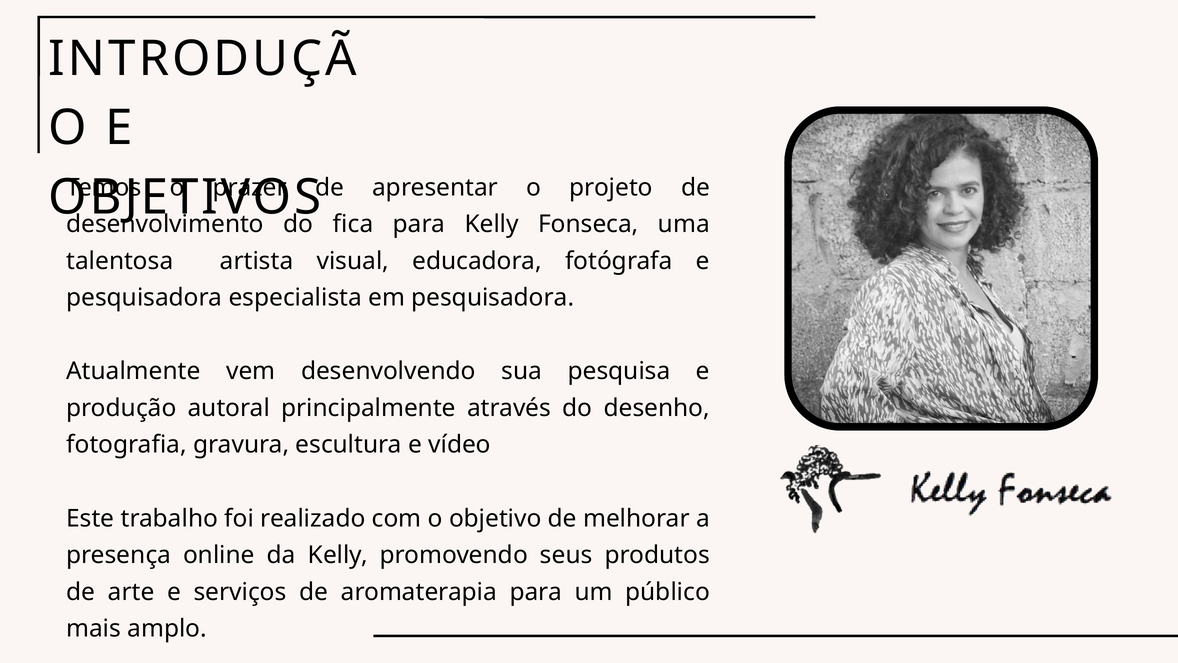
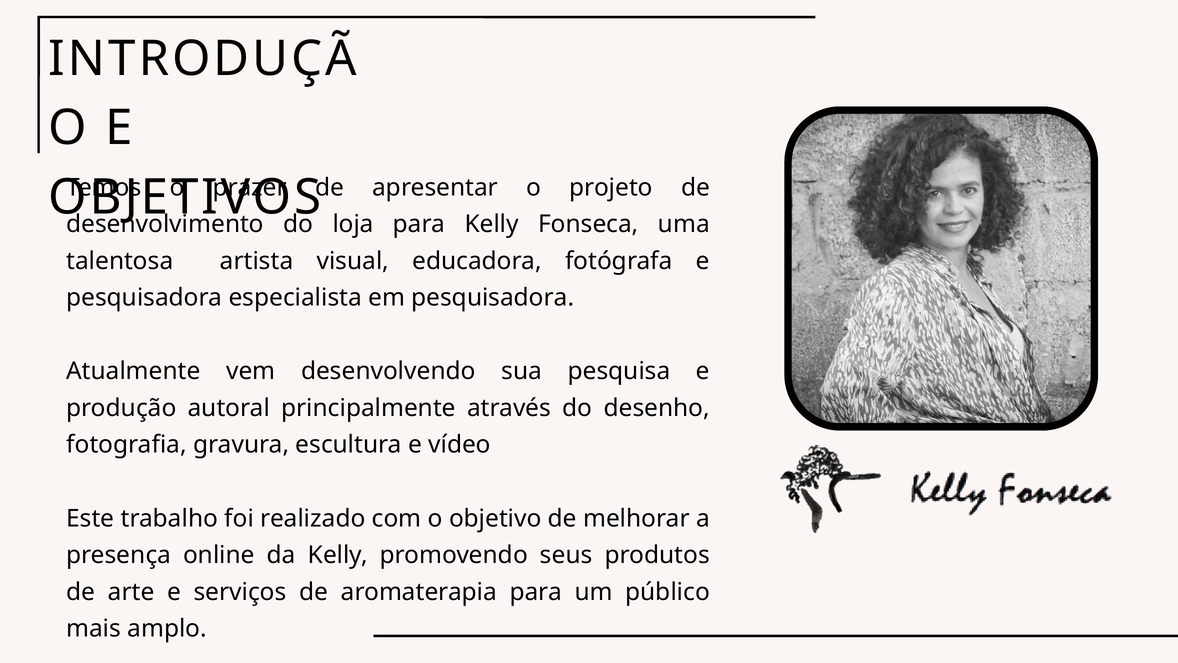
fica: fica -> loja
